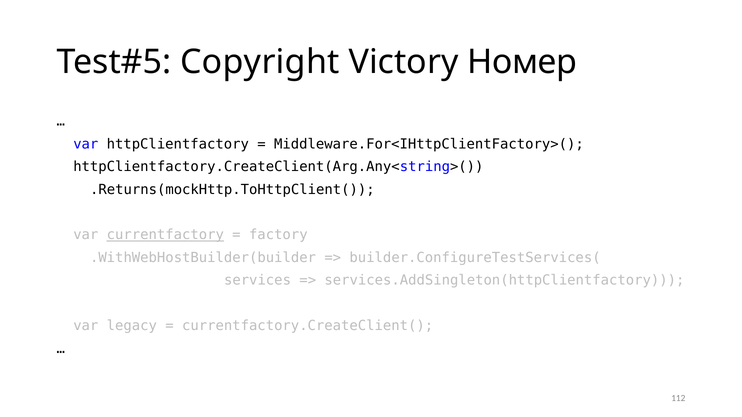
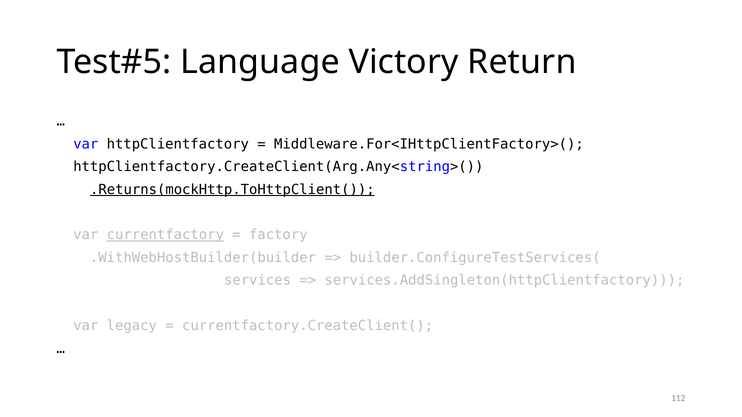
Copyright: Copyright -> Language
Номер: Номер -> Return
.Returns(mockHttp.ToHttpClient( underline: none -> present
